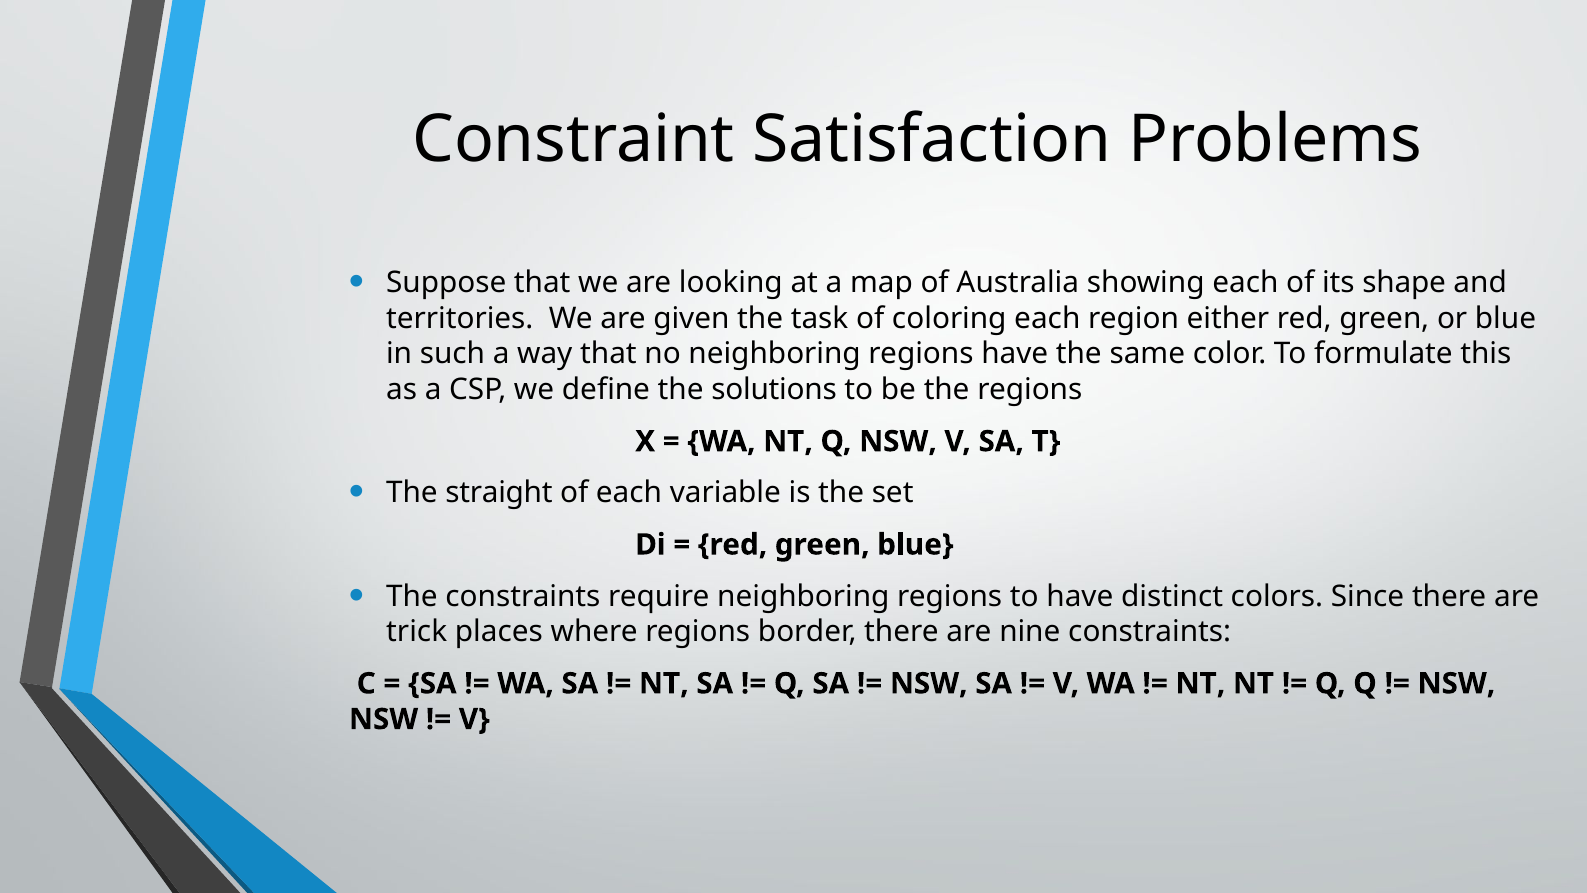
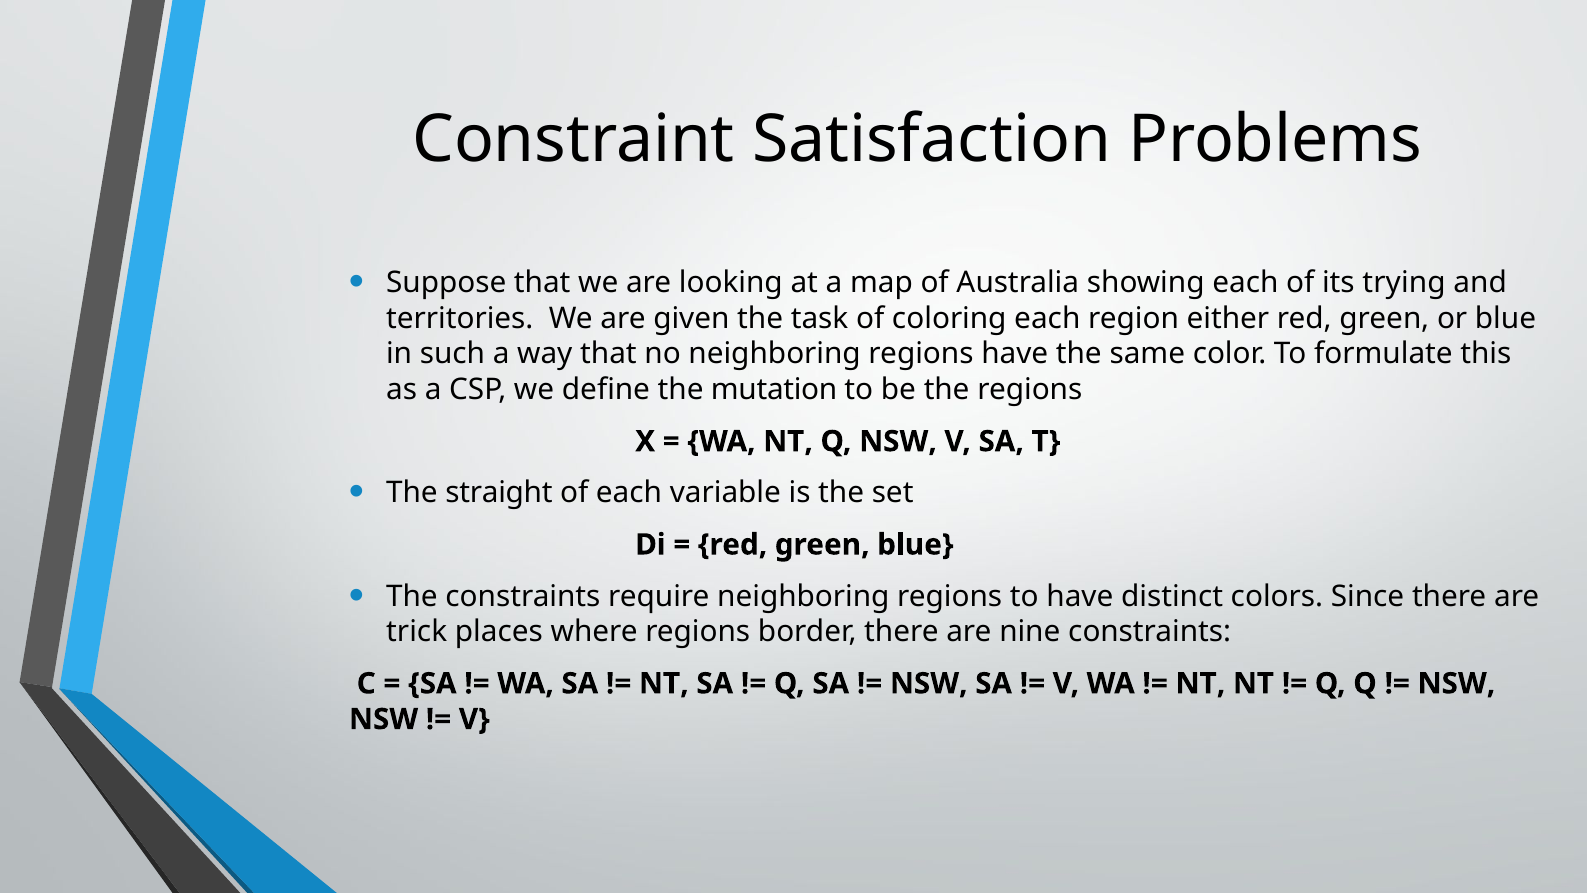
shape: shape -> trying
solutions: solutions -> mutation
